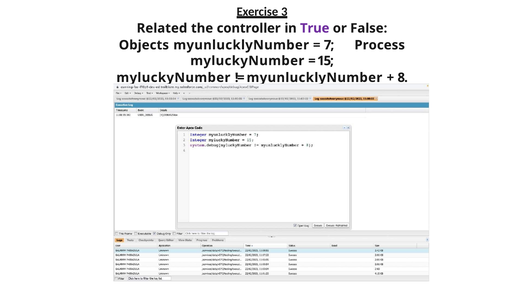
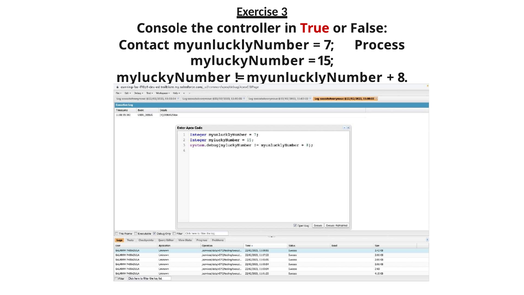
Related: Related -> Console
True colour: purple -> red
Objects: Objects -> Contact
